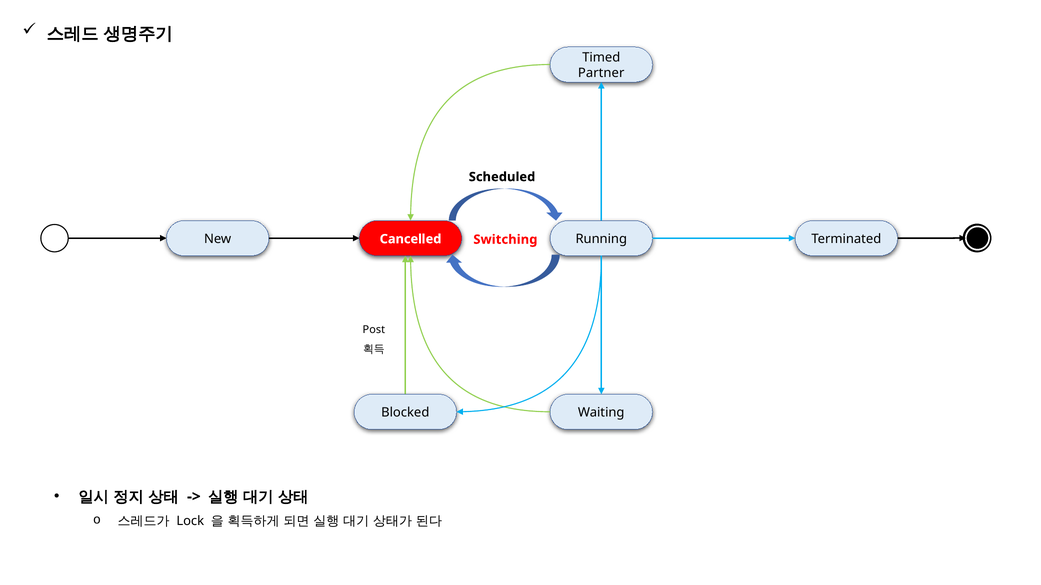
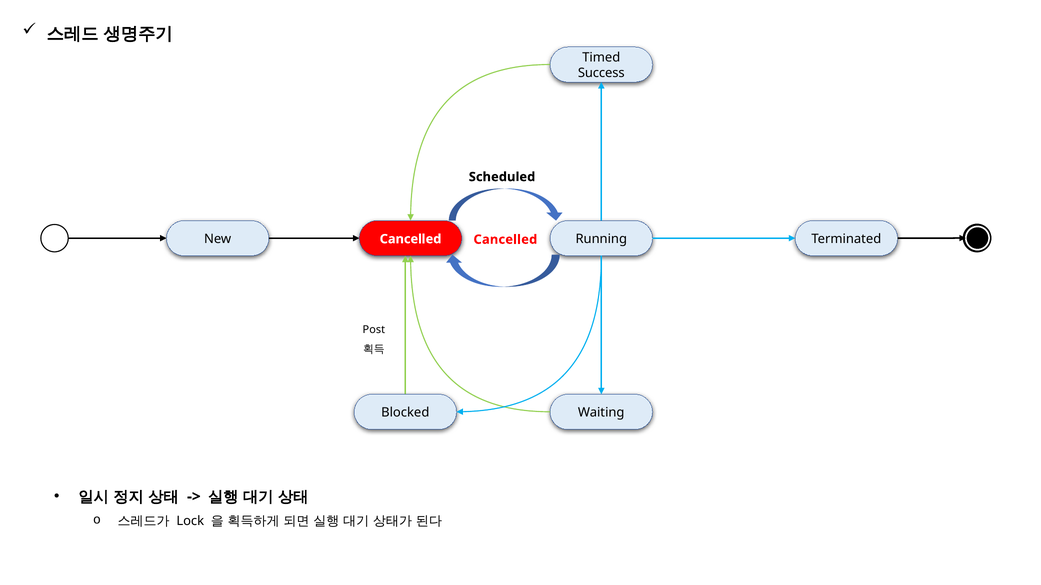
Partner: Partner -> Success
Switching at (505, 240): Switching -> Cancelled
